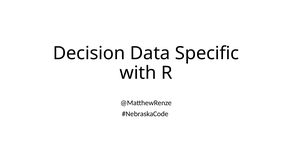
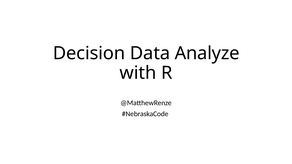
Specific: Specific -> Analyze
